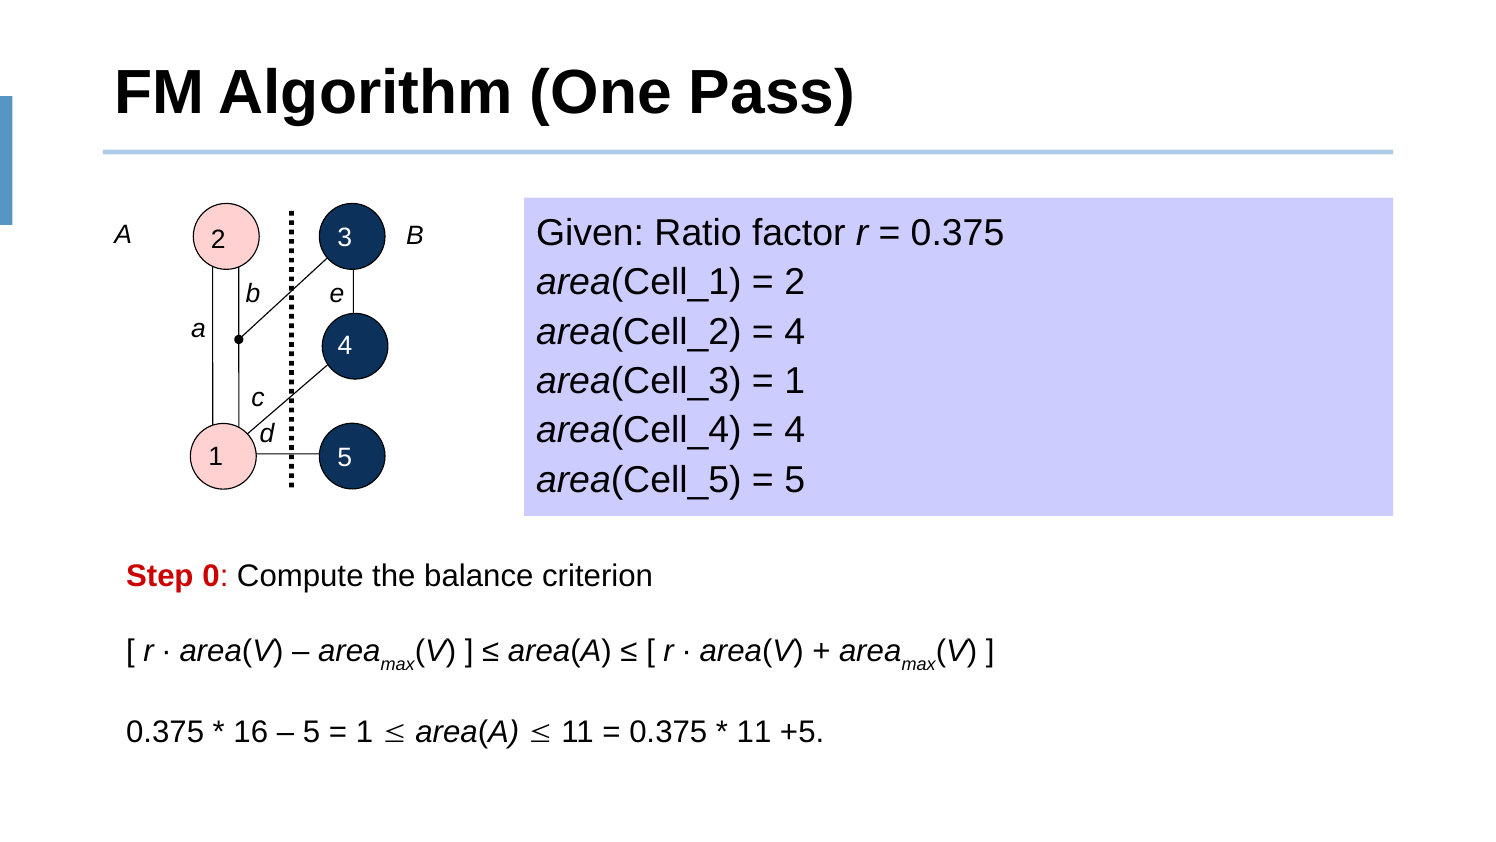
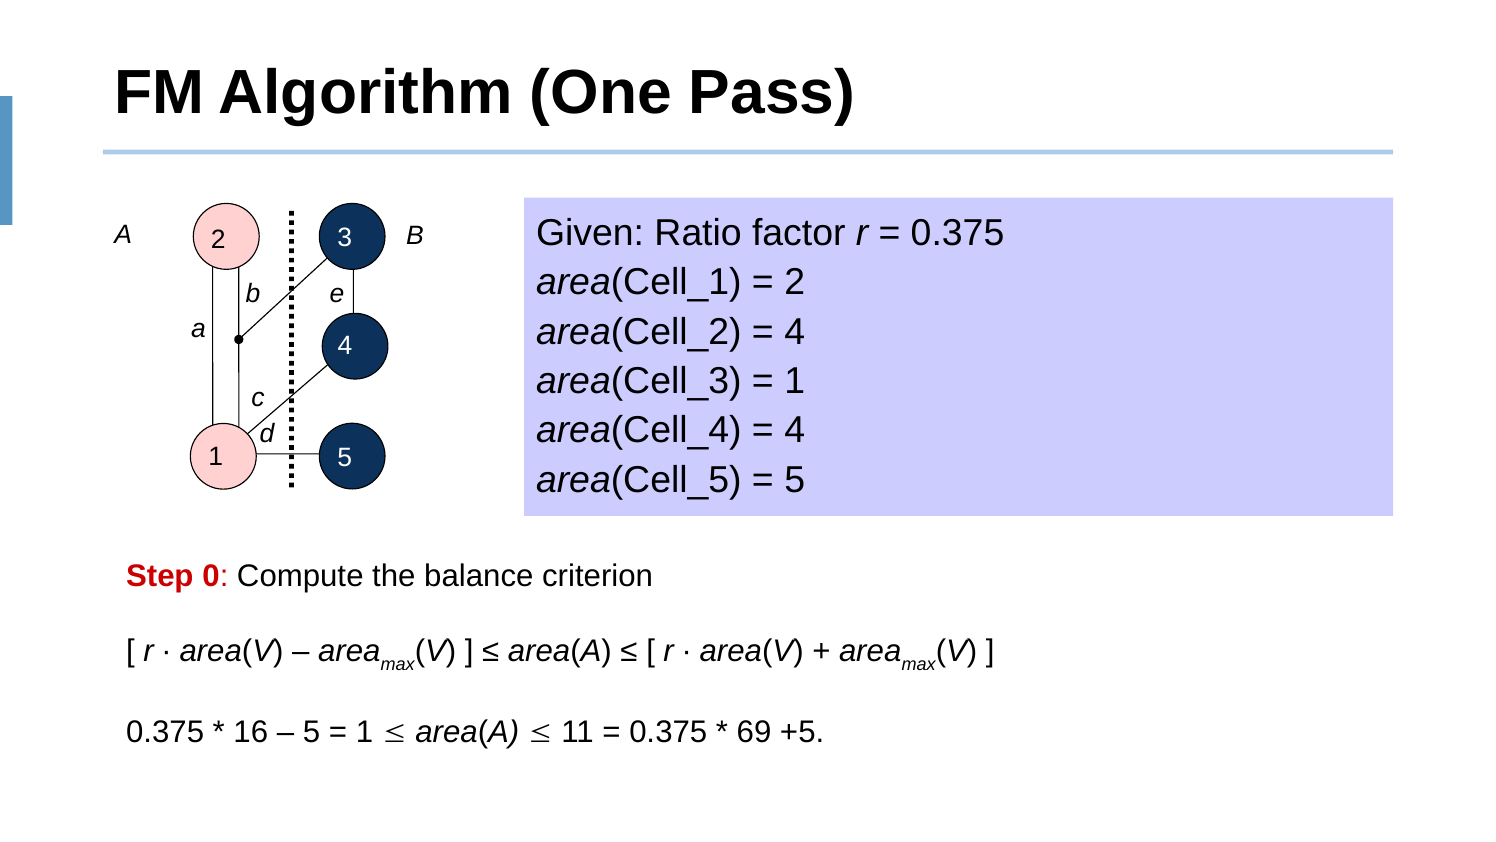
11 at (754, 732): 11 -> 69
